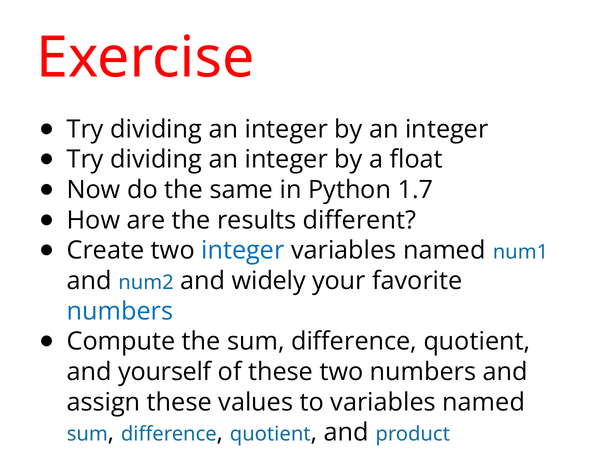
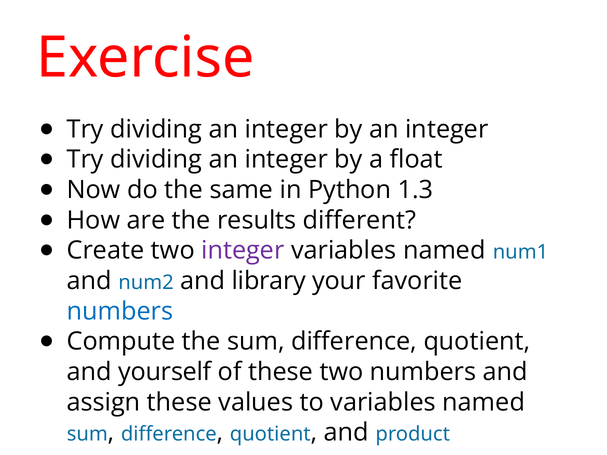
1.7: 1.7 -> 1.3
integer at (243, 251) colour: blue -> purple
widely: widely -> library
